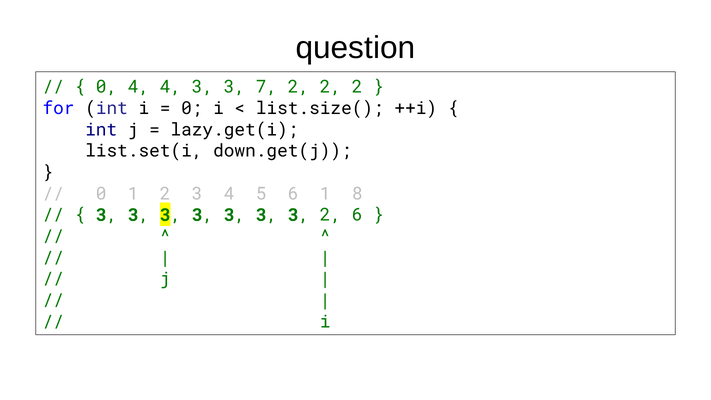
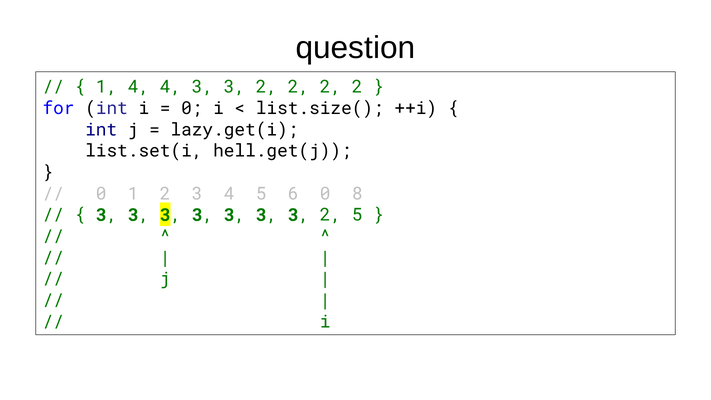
0 at (107, 87): 0 -> 1
4 3 3 7: 7 -> 2
down.get(j: down.get(j -> hell.get(j
6 1: 1 -> 0
2 6: 6 -> 5
